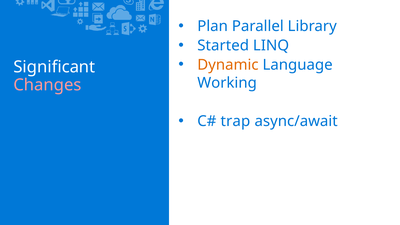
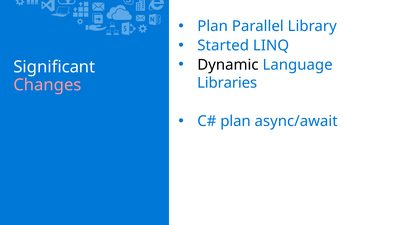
Dynamic colour: orange -> black
Working: Working -> Libraries
trap at (235, 121): trap -> plan
